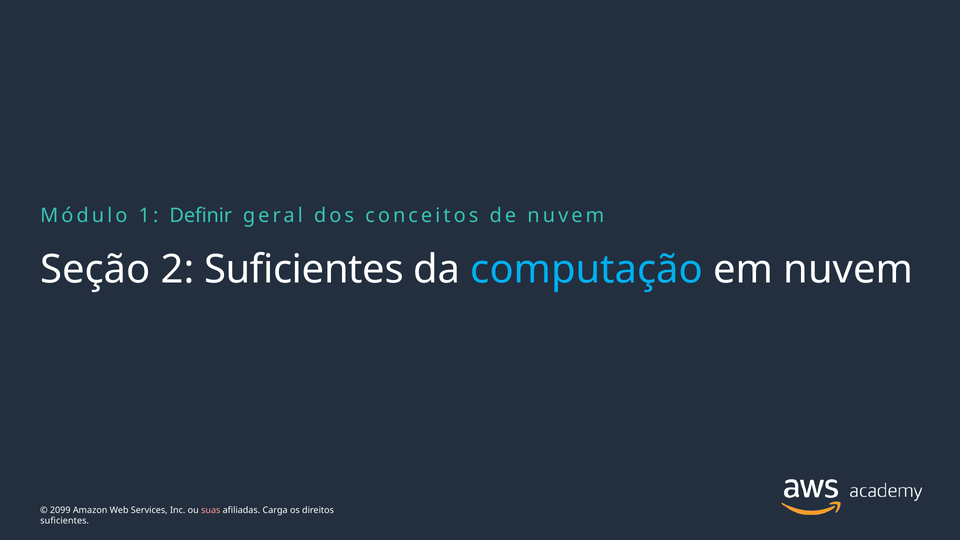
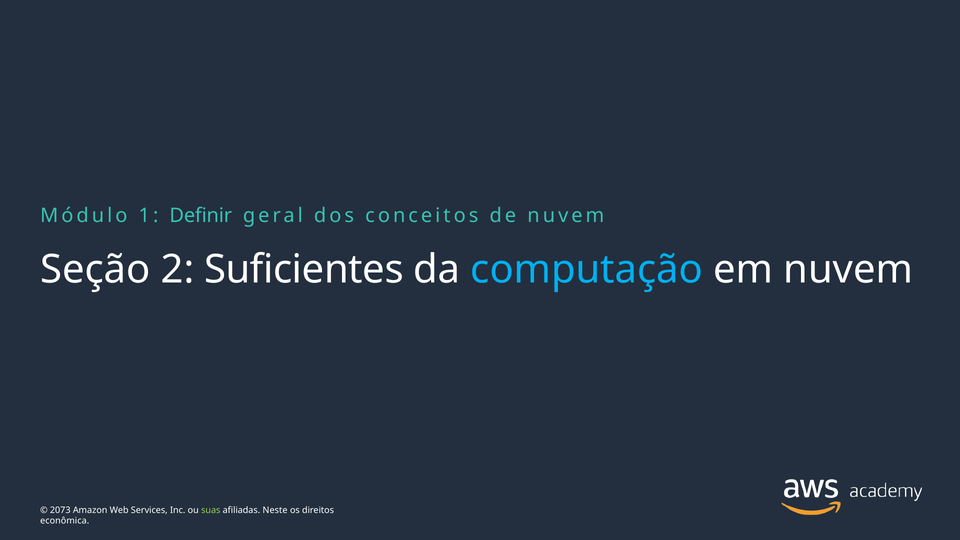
2099: 2099 -> 2073
suas colour: pink -> light green
Carga: Carga -> Neste
suficientes at (65, 521): suficientes -> econômica
